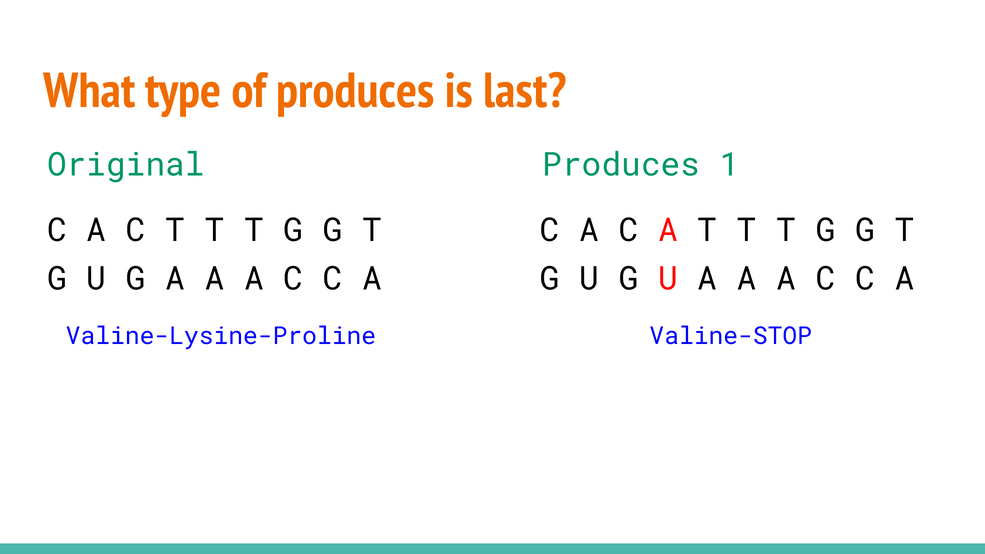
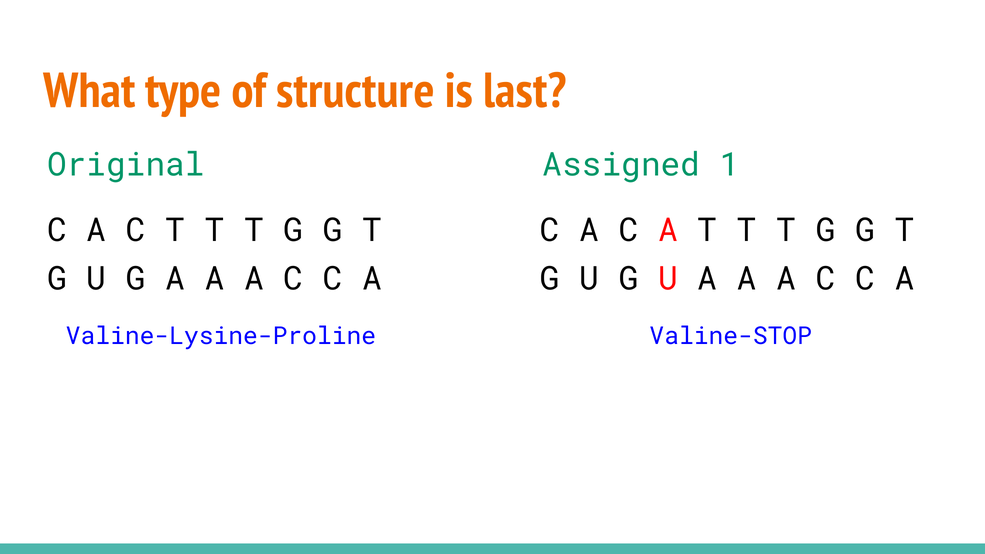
of produces: produces -> structure
Original Produces: Produces -> Assigned
